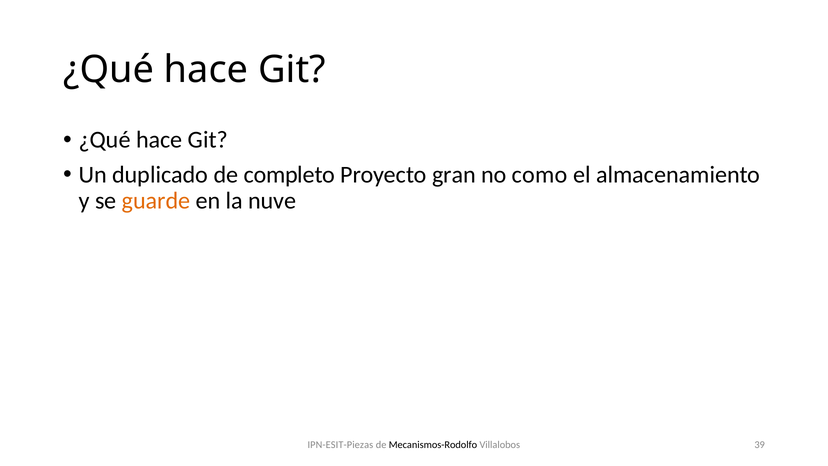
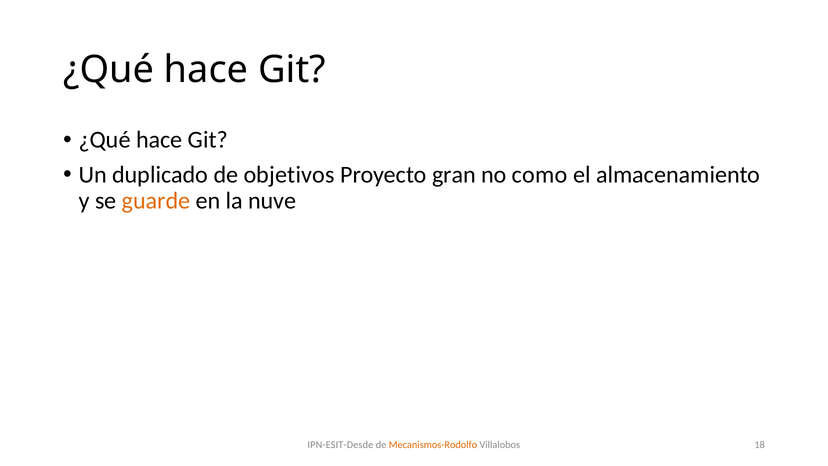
completo: completo -> objetivos
IPN-ESIT-Piezas: IPN-ESIT-Piezas -> IPN-ESIT-Desde
Mecanismos-Rodolfo colour: black -> orange
39: 39 -> 18
